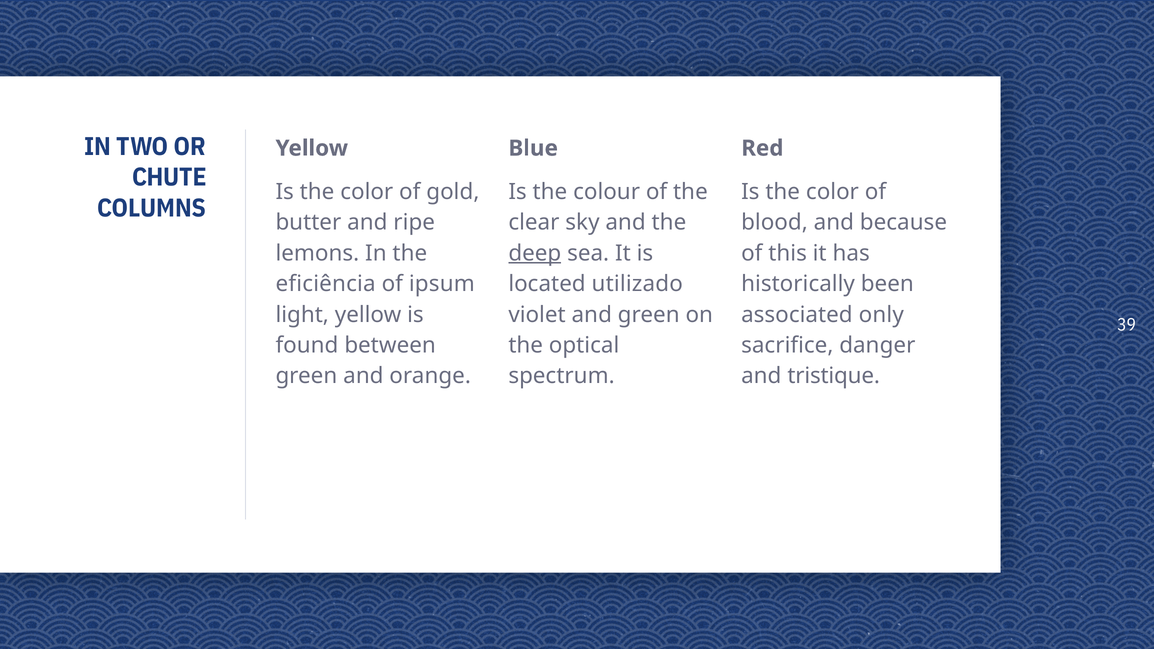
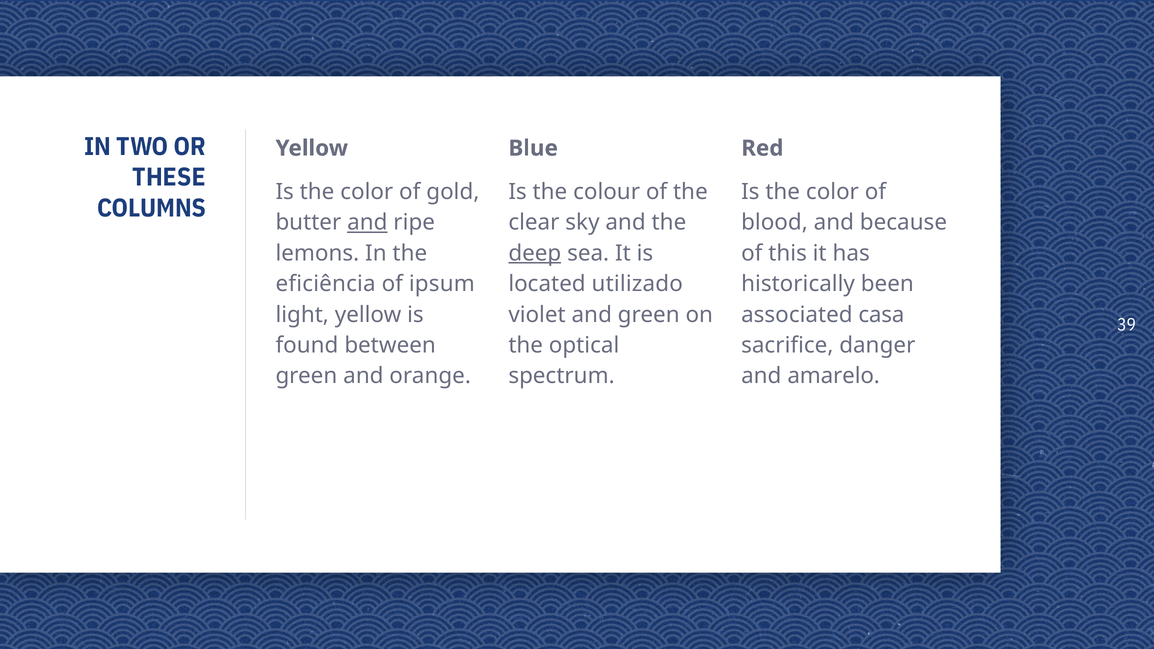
CHUTE: CHUTE -> THESE
and at (367, 223) underline: none -> present
only: only -> casa
tristique: tristique -> amarelo
